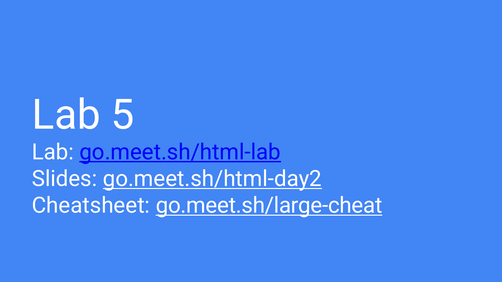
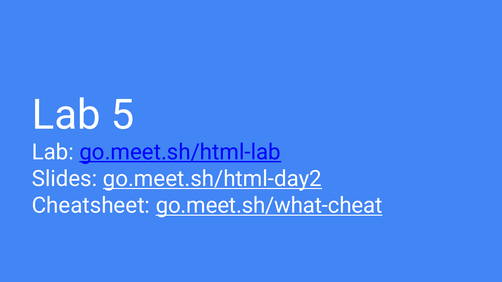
go.meet.sh/large-cheat: go.meet.sh/large-cheat -> go.meet.sh/what-cheat
